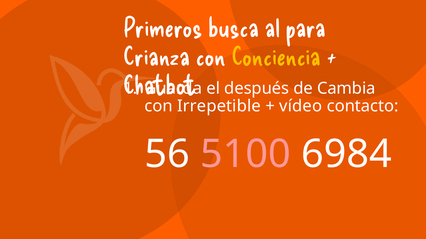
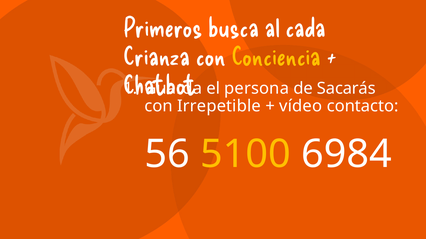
para: para -> cada
después: después -> persona
Cambia: Cambia -> Sacarás
5100 colour: pink -> yellow
